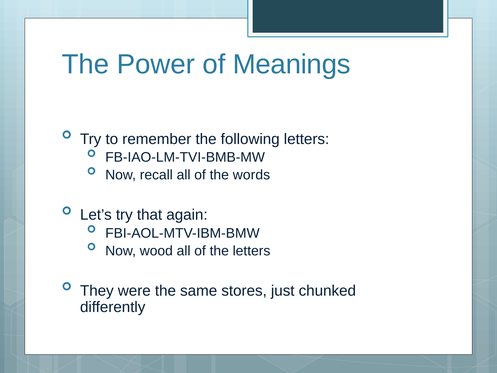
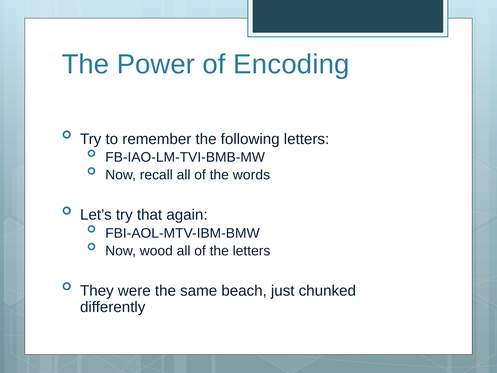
Meanings: Meanings -> Encoding
stores: stores -> beach
